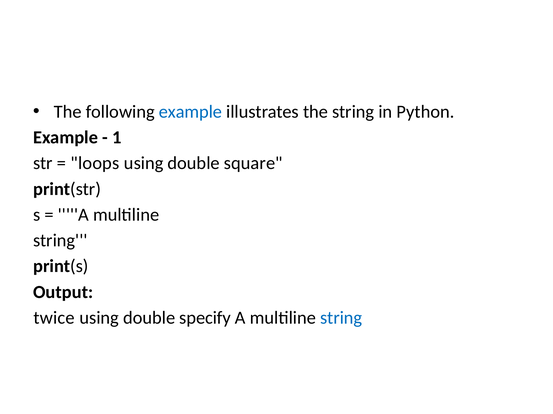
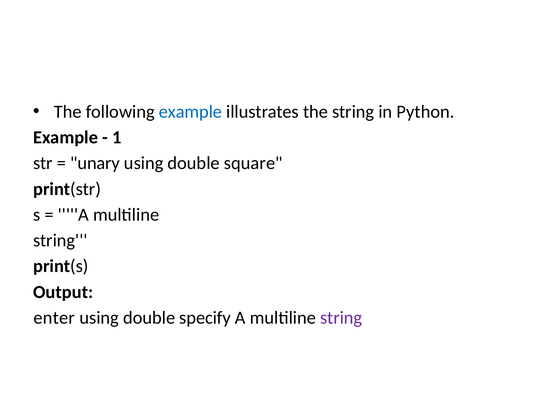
loops: loops -> unary
twice: twice -> enter
string at (341, 318) colour: blue -> purple
